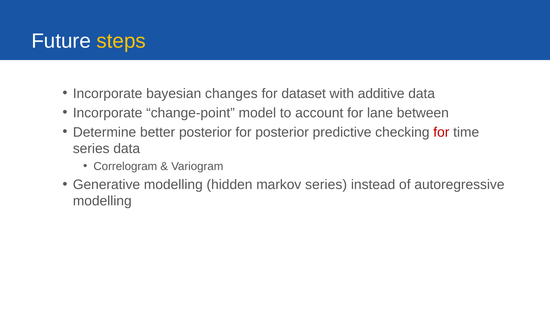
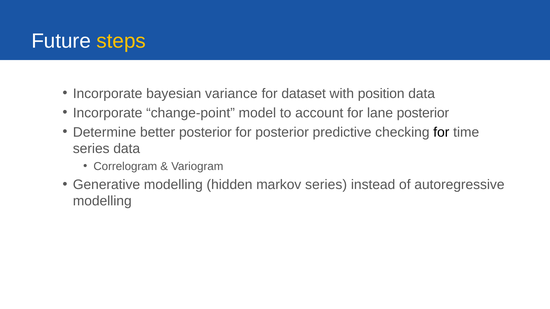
changes: changes -> variance
additive: additive -> position
lane between: between -> posterior
for at (441, 132) colour: red -> black
